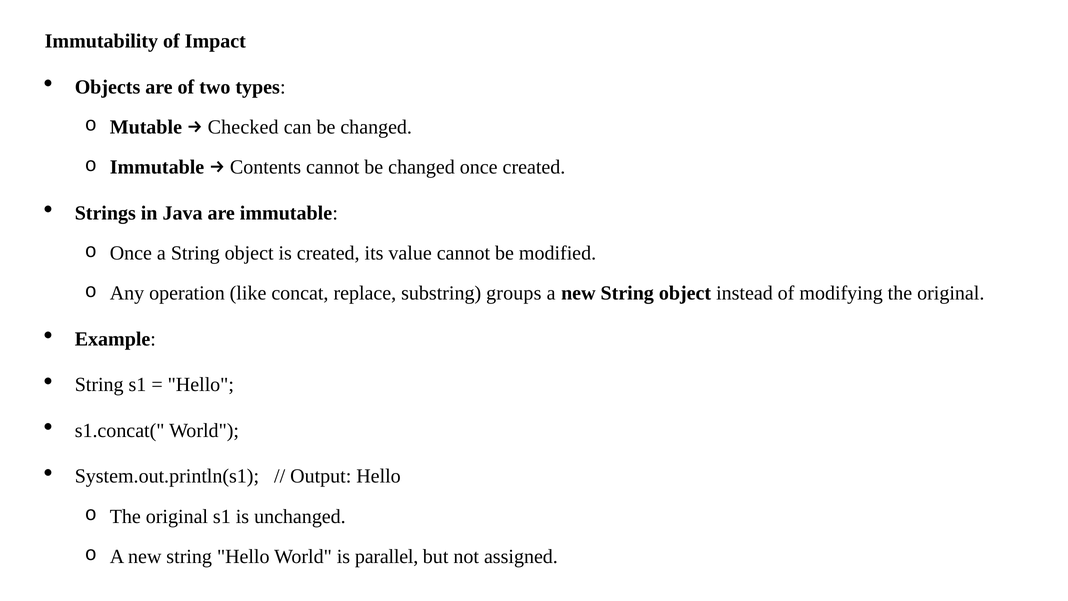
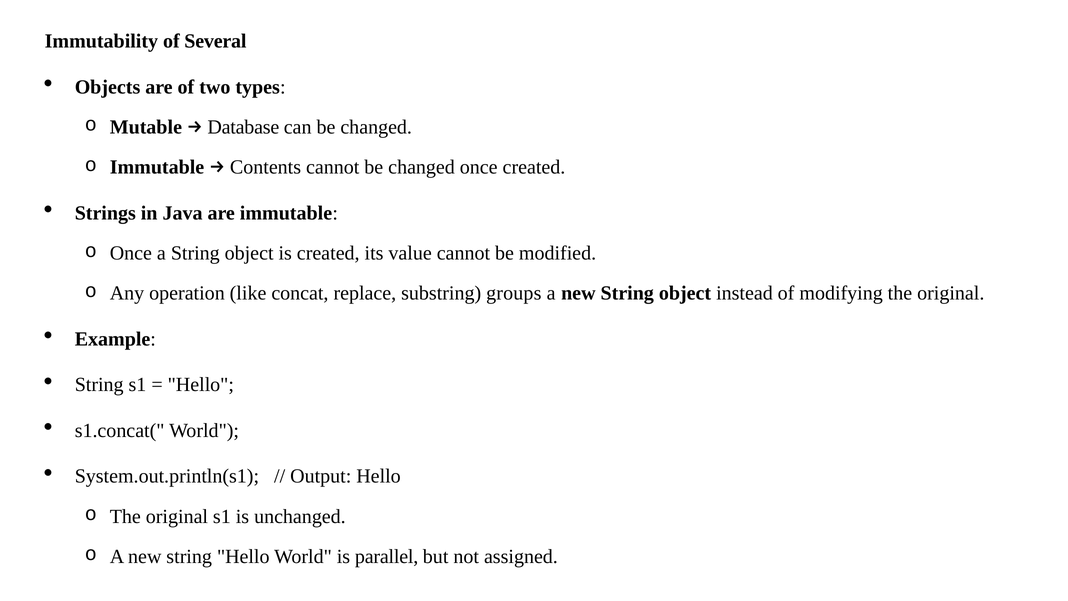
Impact: Impact -> Several
Checked: Checked -> Database
